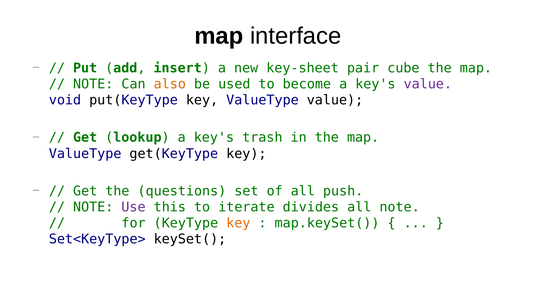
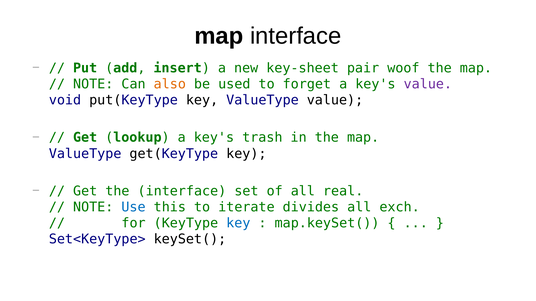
cube: cube -> woof
become: become -> forget
the questions: questions -> interface
push: push -> real
Use colour: purple -> blue
all note: note -> exch
key at (238, 224) colour: orange -> blue
